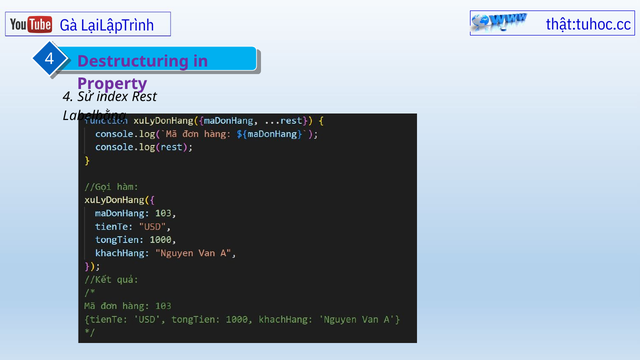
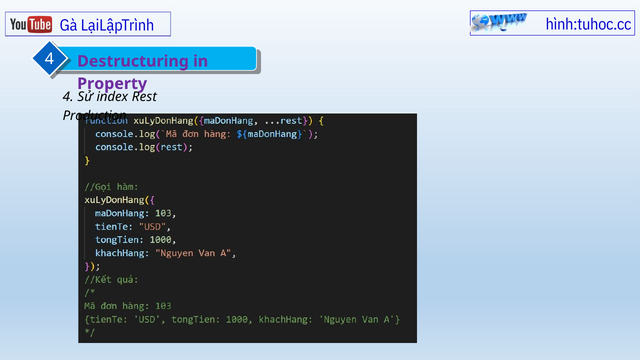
thật:tuhoc.cc: thật:tuhoc.cc -> hình:tuhoc.cc
Labelbằng: Labelbằng -> Production
